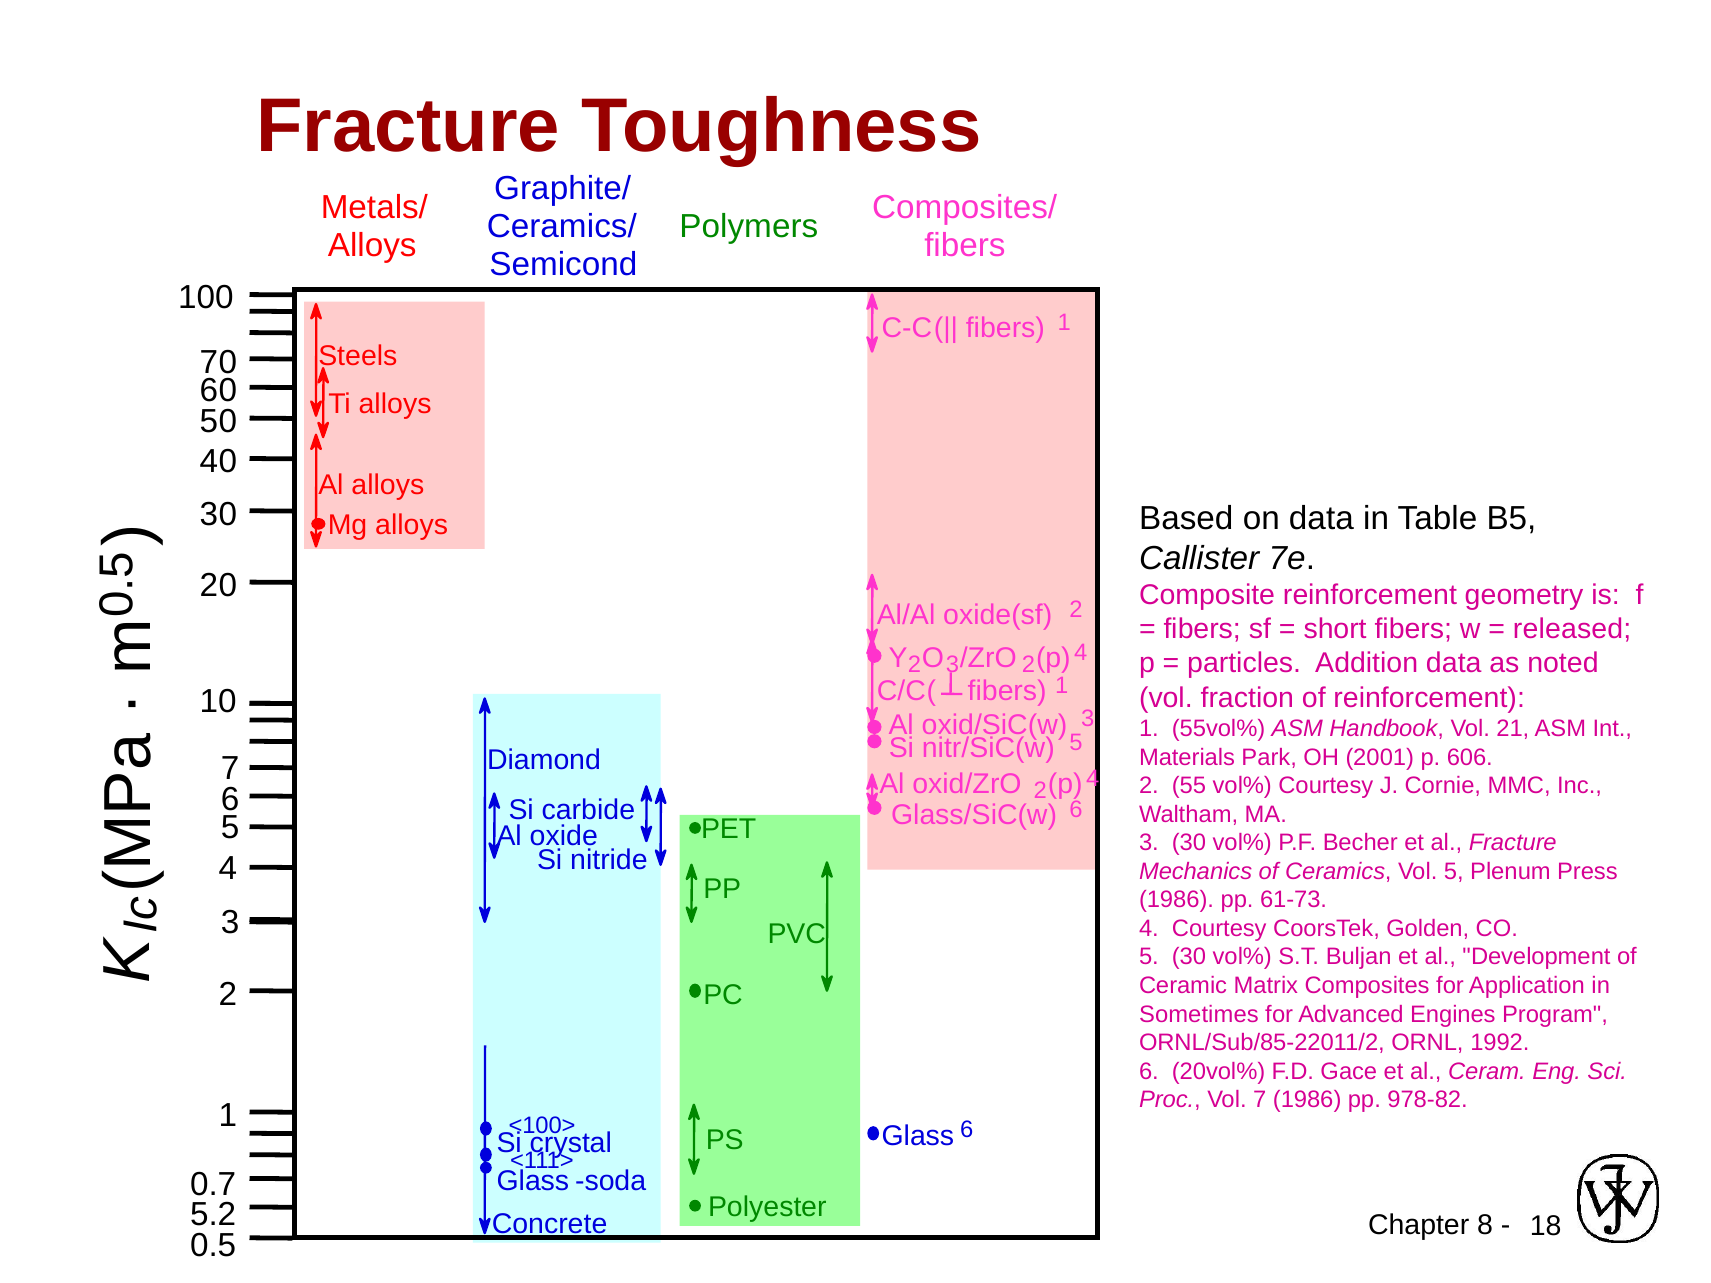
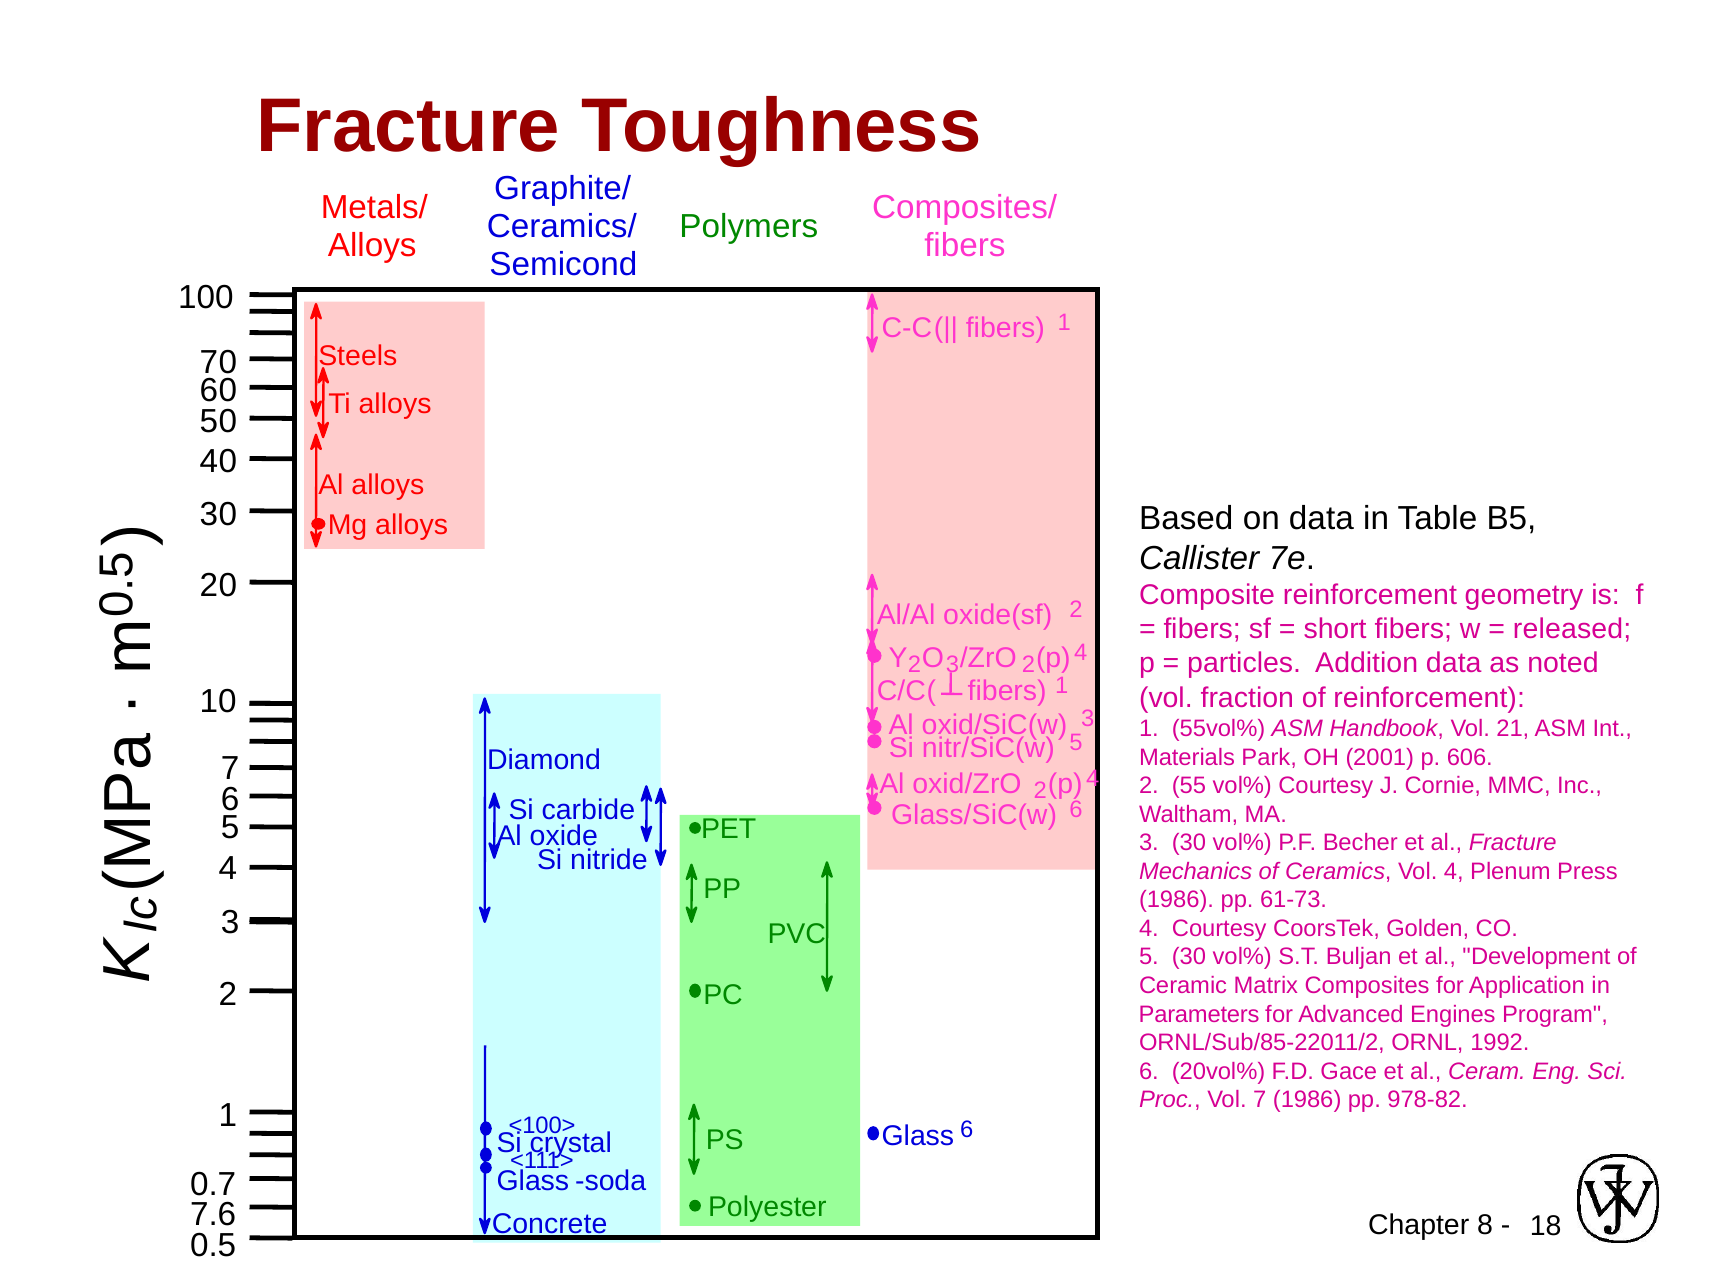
Vol 5: 5 -> 4
Sometimes: Sometimes -> Parameters
5.2: 5.2 -> 7.6
